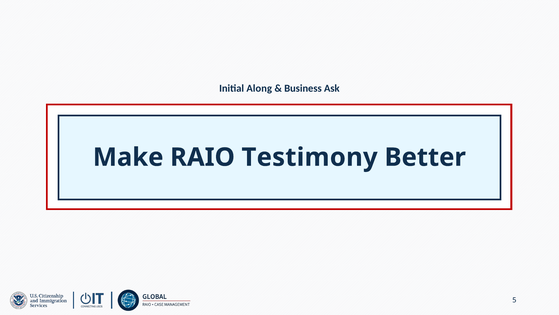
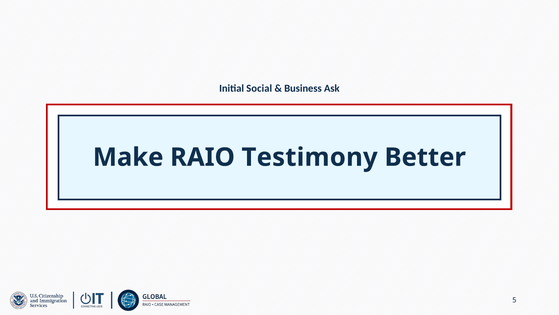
Along: Along -> Social
